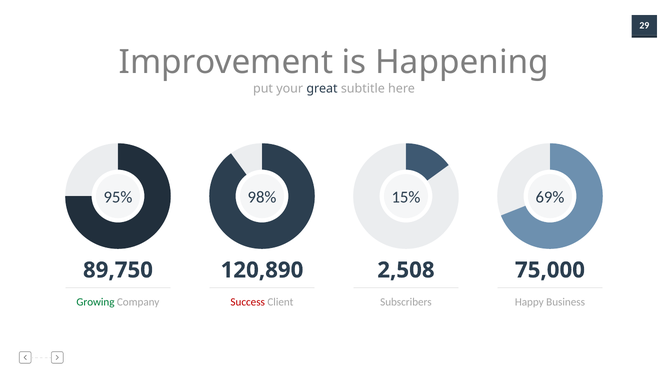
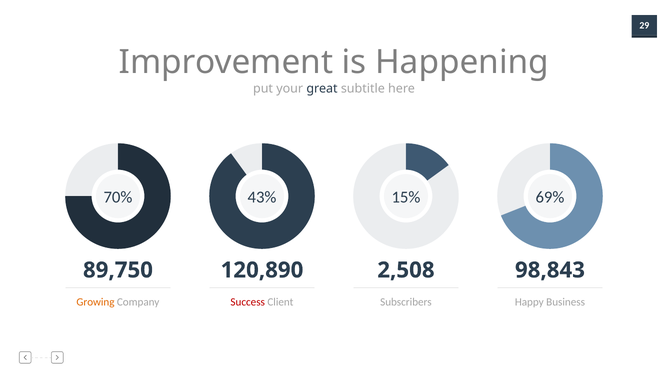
95%: 95% -> 70%
98%: 98% -> 43%
75,000: 75,000 -> 98,843
Growing colour: green -> orange
